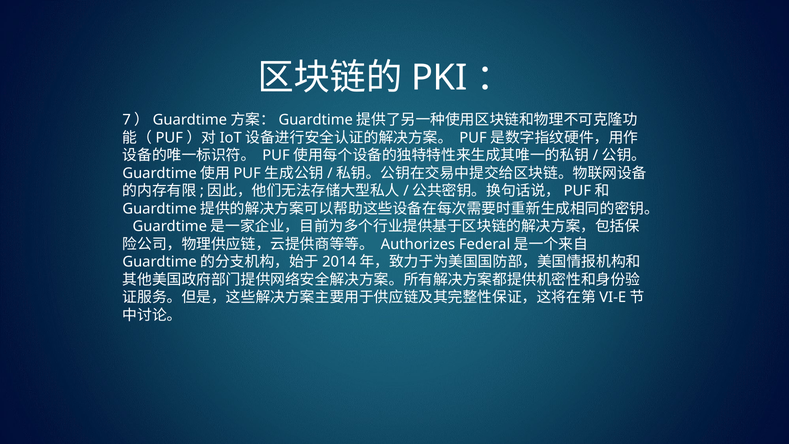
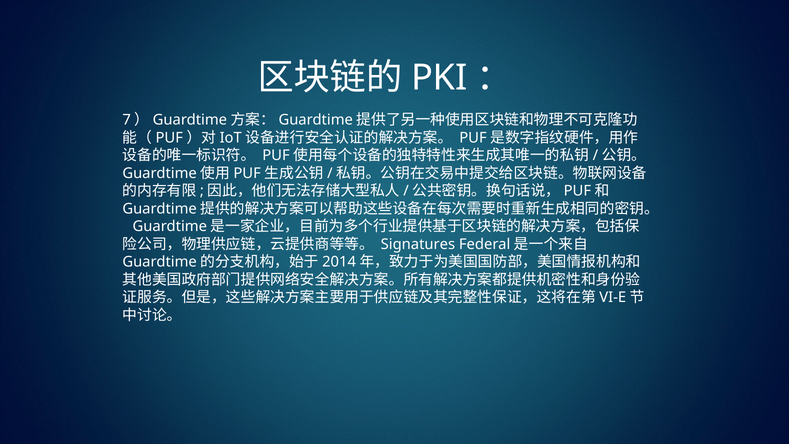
Authorizes: Authorizes -> Signatures
